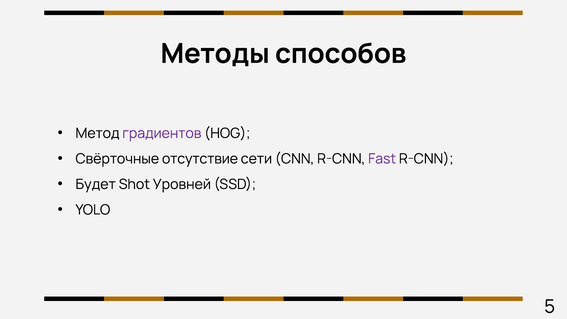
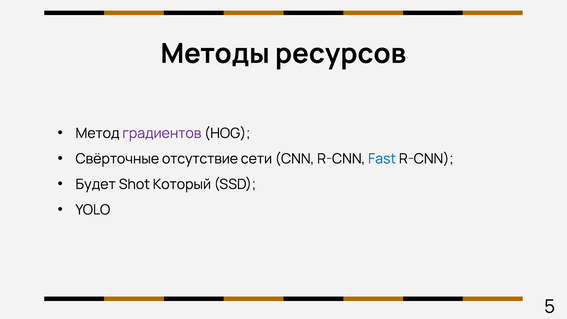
способов: способов -> ресурсов
Fast colour: purple -> blue
Уровней: Уровней -> Который
